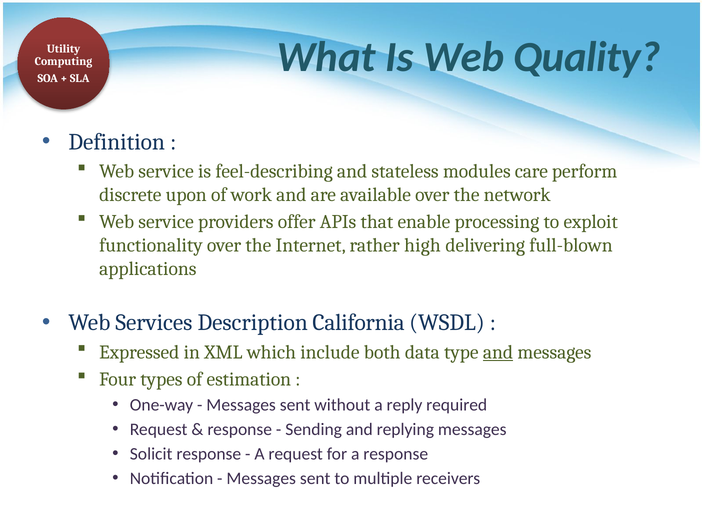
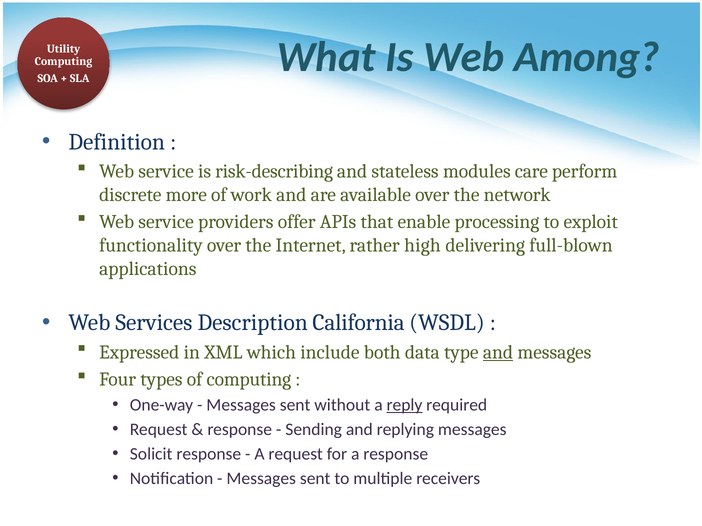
Quality: Quality -> Among
feel-describing: feel-describing -> risk-describing
upon: upon -> more
of estimation: estimation -> computing
reply underline: none -> present
